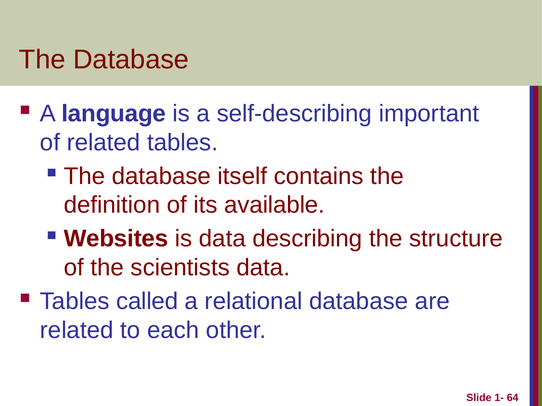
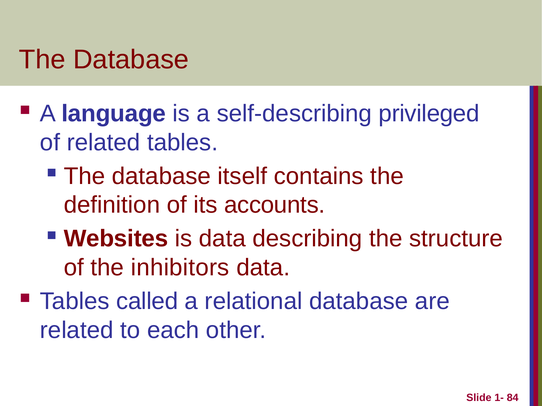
important: important -> privileged
available: available -> accounts
scientists: scientists -> inhibitors
64: 64 -> 84
